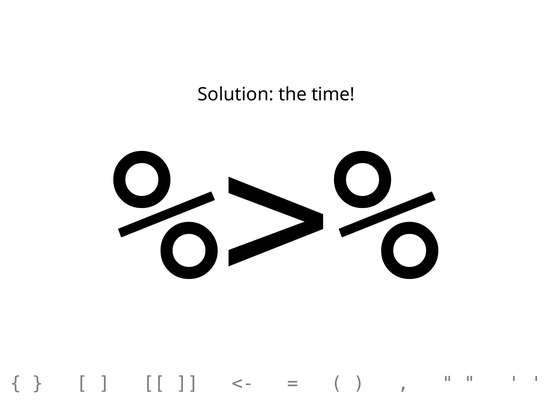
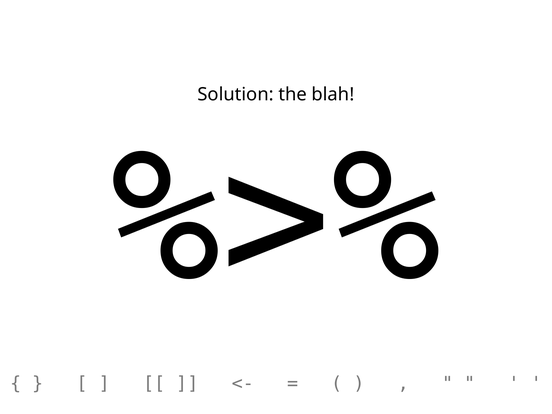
time: time -> blah
